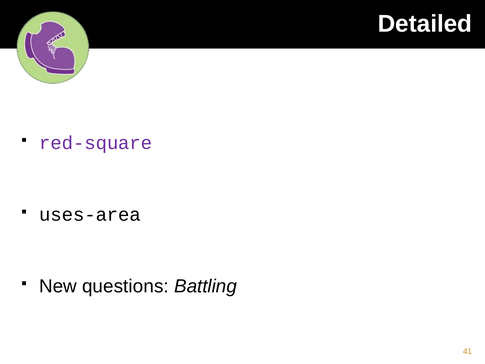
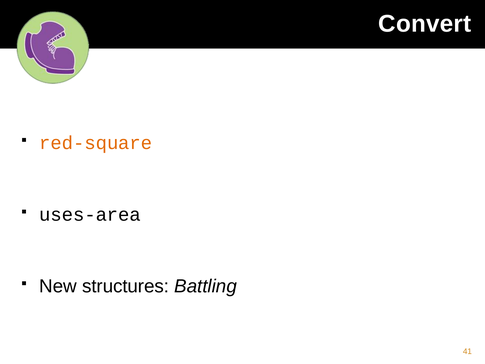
Detailed: Detailed -> Convert
red-square colour: purple -> orange
questions: questions -> structures
